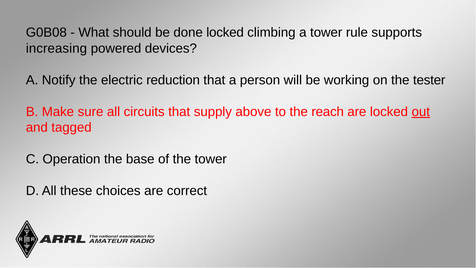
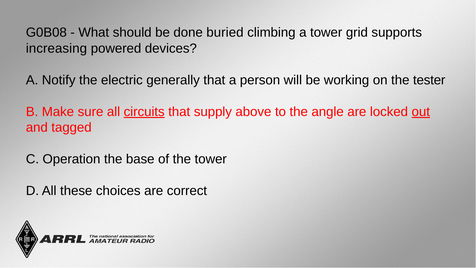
done locked: locked -> buried
rule: rule -> grid
reduction: reduction -> generally
circuits underline: none -> present
reach: reach -> angle
